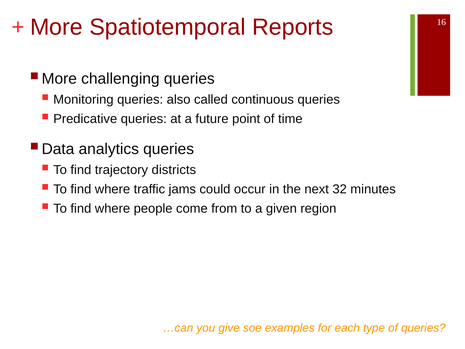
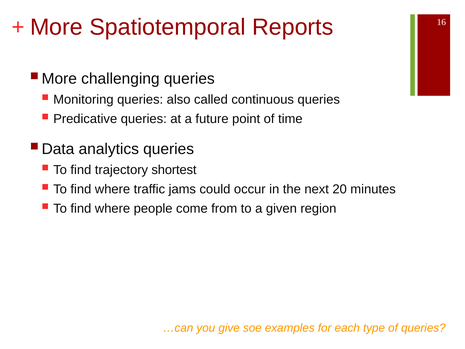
districts: districts -> shortest
32: 32 -> 20
